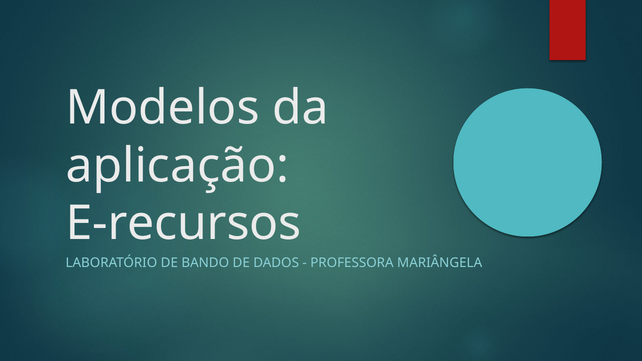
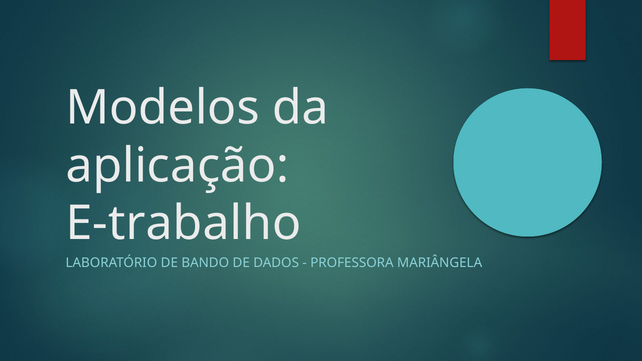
E-recursos: E-recursos -> E-trabalho
